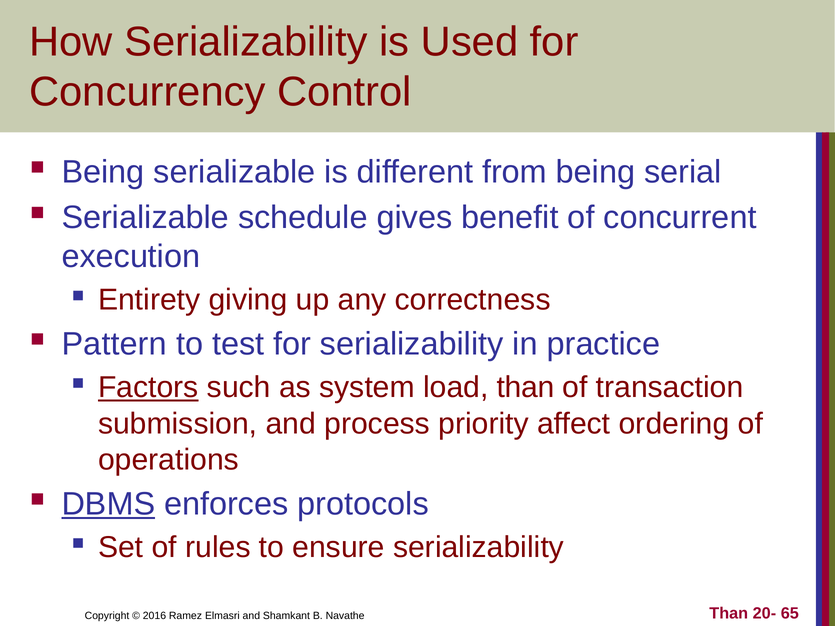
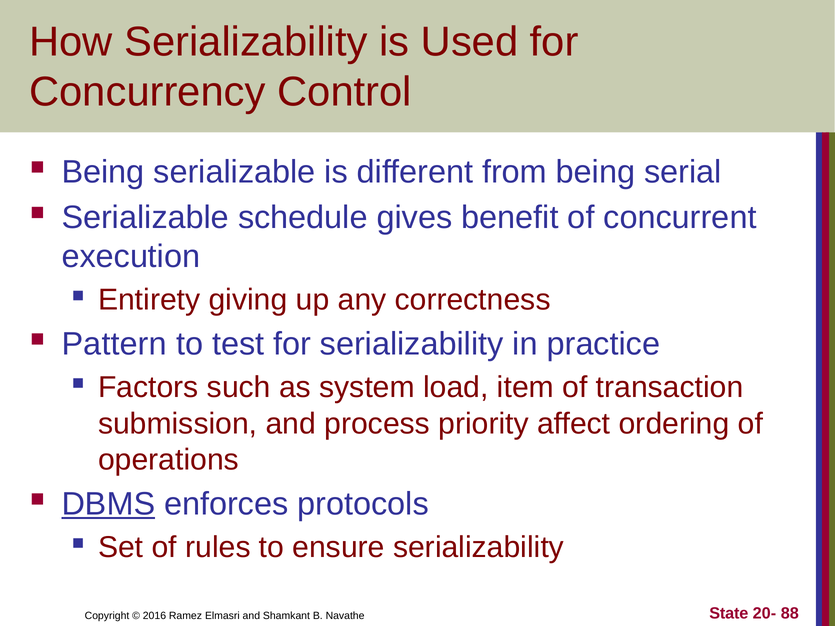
Factors underline: present -> none
load than: than -> item
Than at (729, 613): Than -> State
65: 65 -> 88
